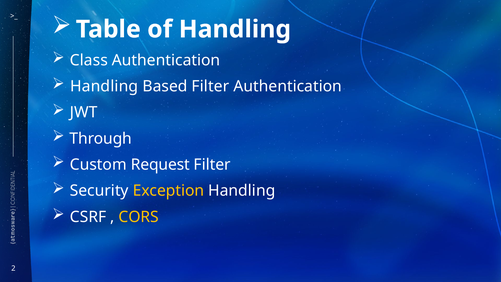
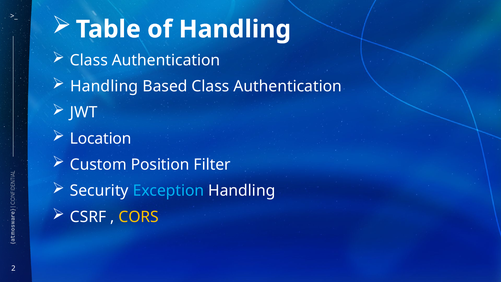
Based Filter: Filter -> Class
Through: Through -> Location
Request: Request -> Position
Exception colour: yellow -> light blue
